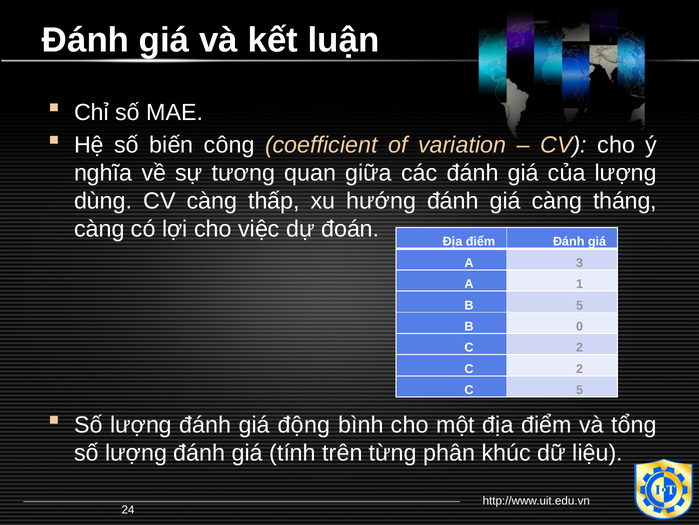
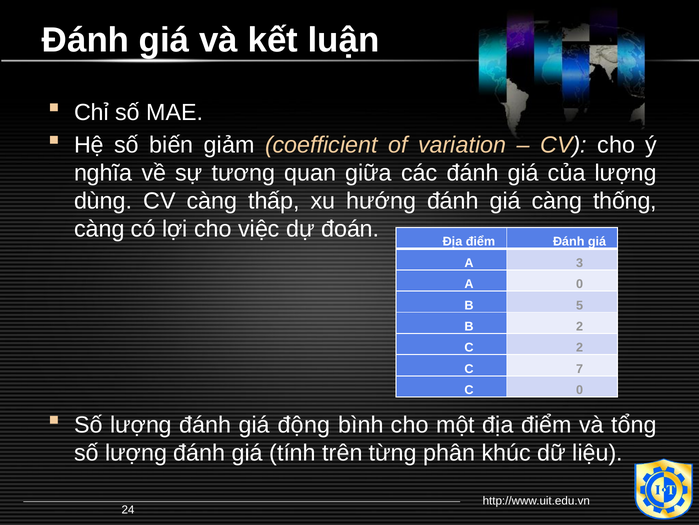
công: công -> giảm
tháng: tháng -> thống
A 1: 1 -> 0
B 0: 0 -> 2
2 at (580, 368): 2 -> 7
C 5: 5 -> 0
